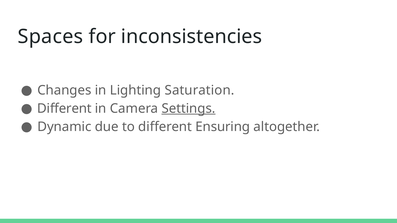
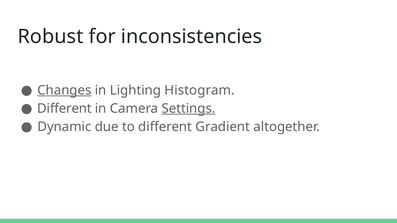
Spaces: Spaces -> Robust
Changes underline: none -> present
Saturation: Saturation -> Histogram
Ensuring: Ensuring -> Gradient
